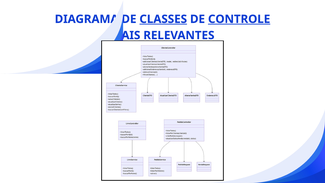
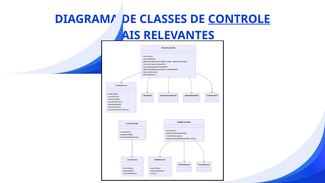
CLASSES underline: present -> none
